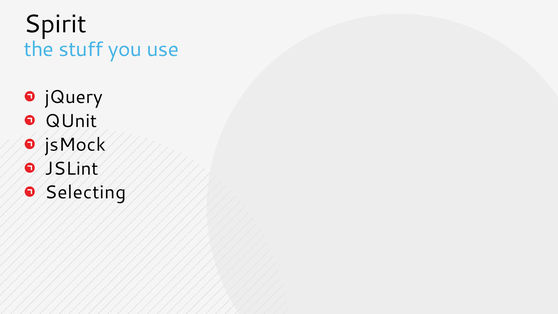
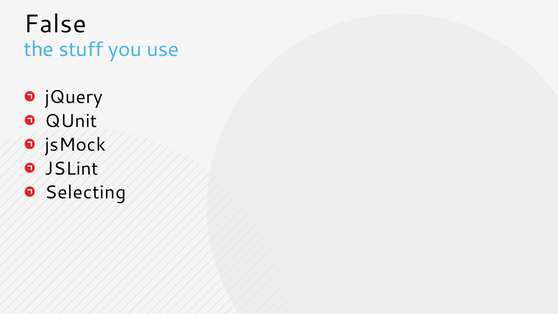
Spirit: Spirit -> False
